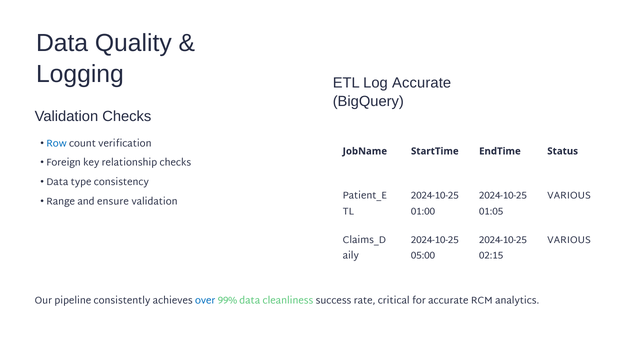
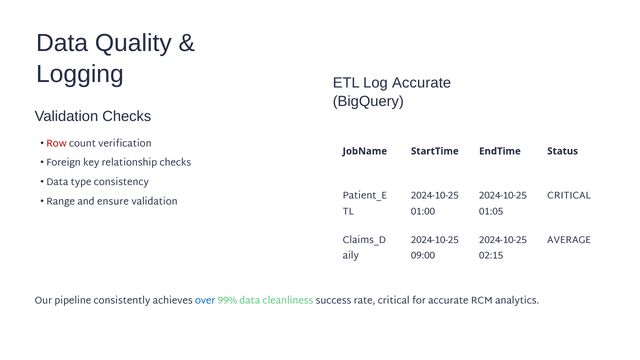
Row colour: blue -> red
VARIOUS at (569, 195): VARIOUS -> CRITICAL
VARIOUS at (569, 240): VARIOUS -> AVERAGE
05:00: 05:00 -> 09:00
